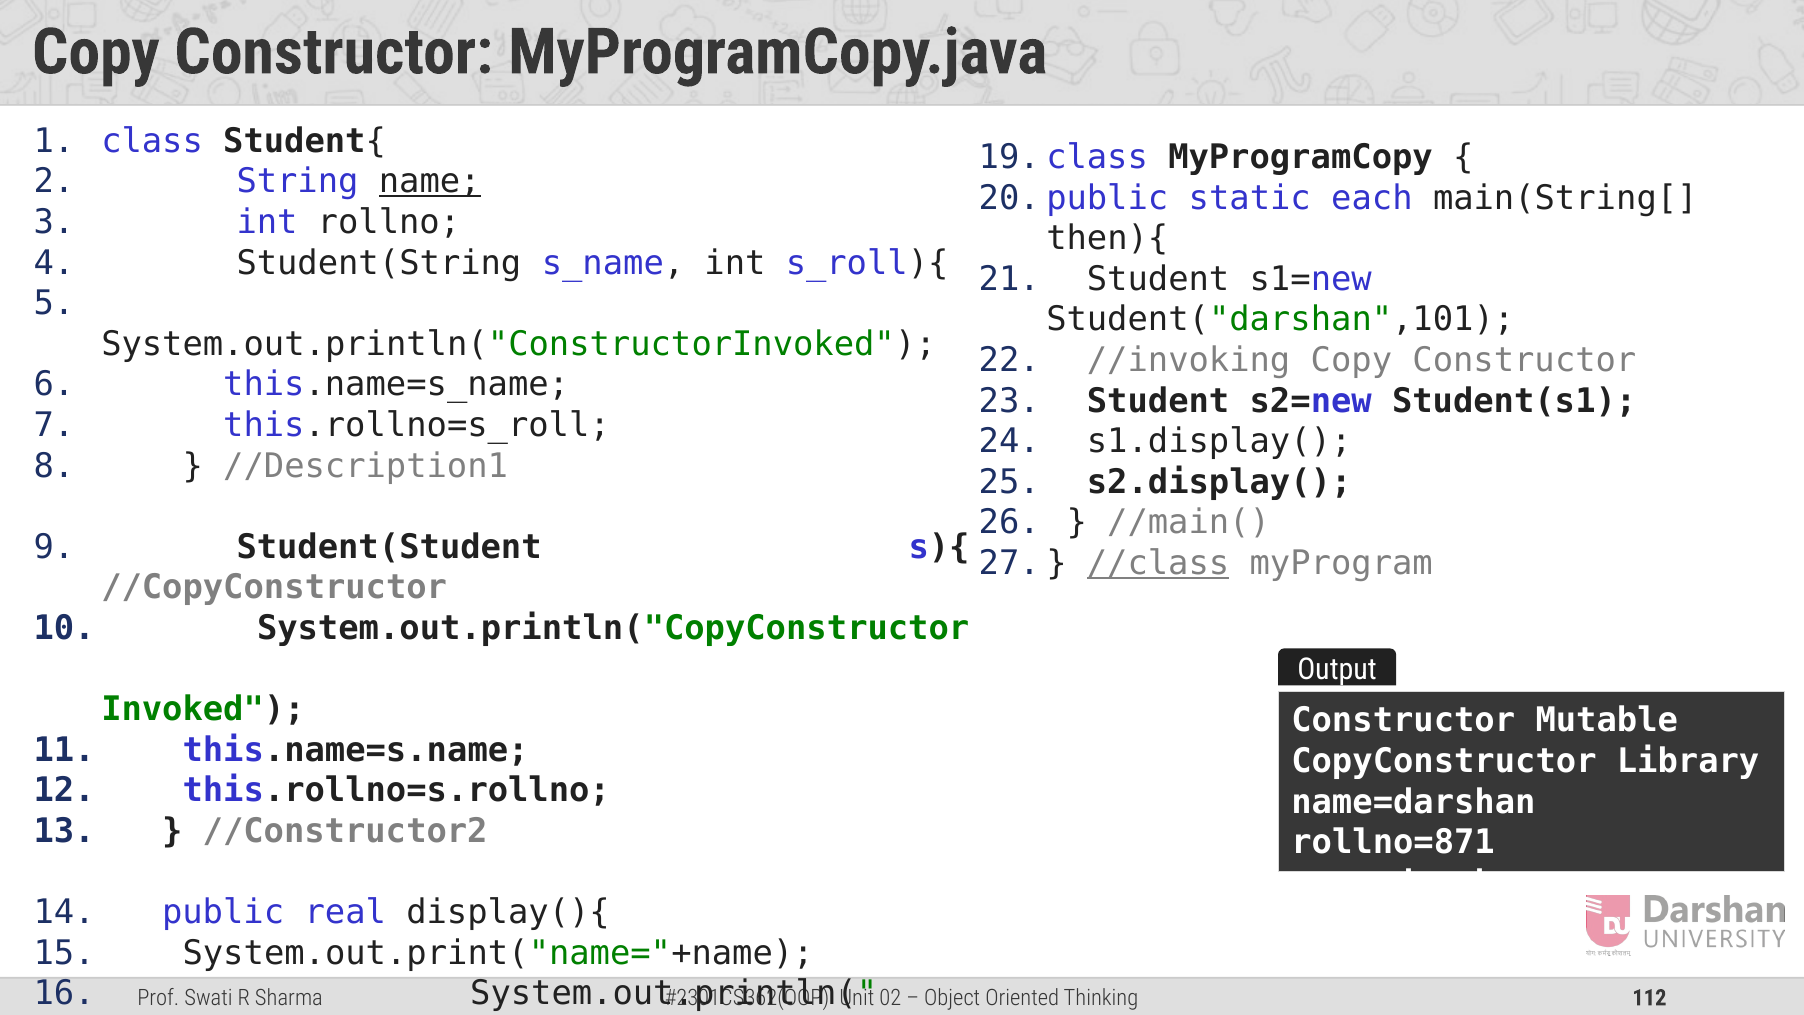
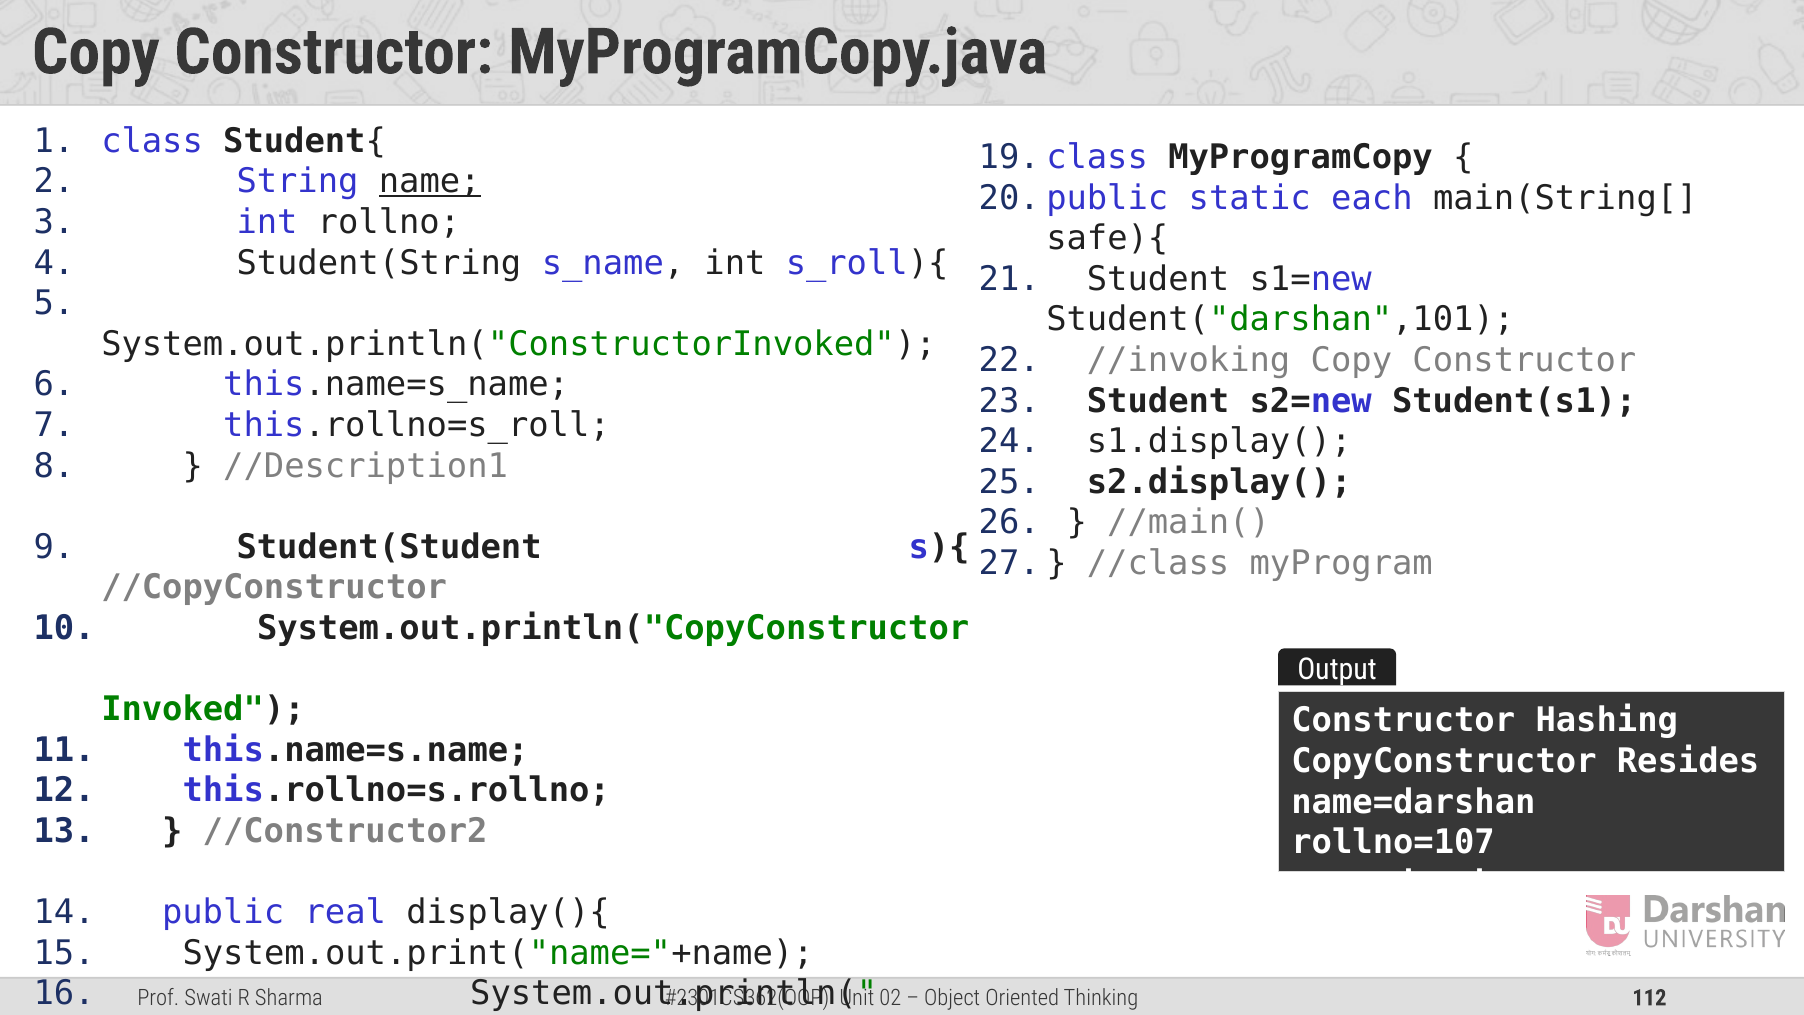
then){: then){ -> safe){
//class at (1158, 563) underline: present -> none
Mutable: Mutable -> Hashing
Library: Library -> Resides
rollno=871: rollno=871 -> rollno=107
